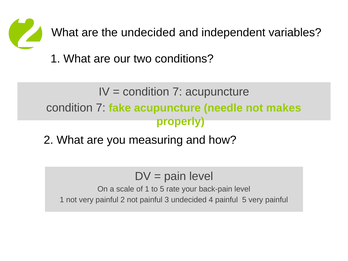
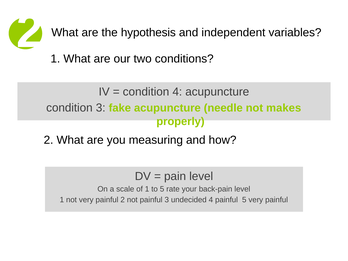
the undecided: undecided -> hypothesis
7 at (177, 92): 7 -> 4
7 at (101, 108): 7 -> 3
